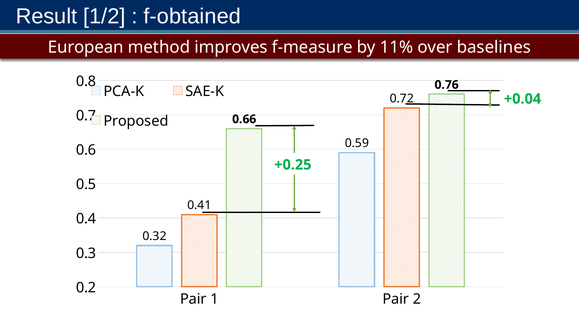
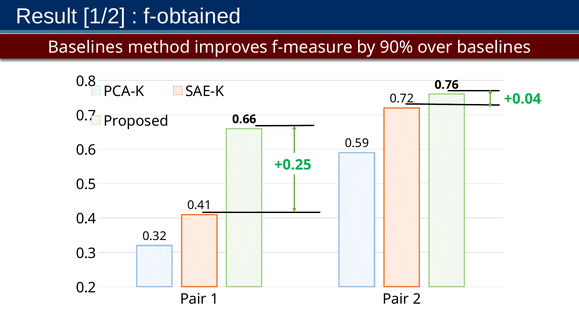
European at (86, 47): European -> Baselines
11%: 11% -> 90%
